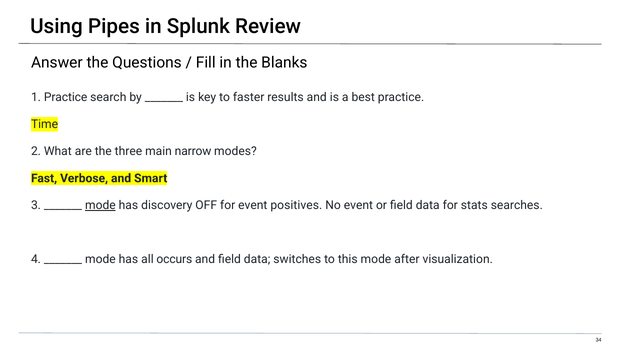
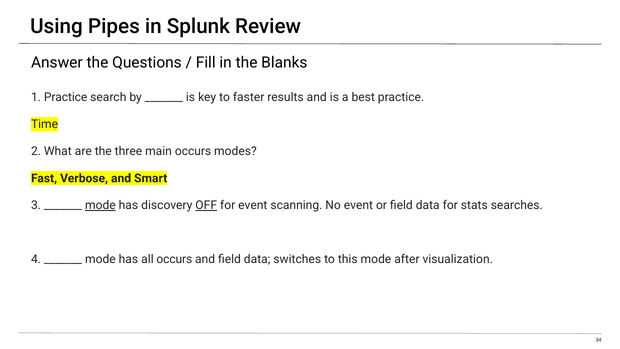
main narrow: narrow -> occurs
OFF underline: none -> present
positives: positives -> scanning
